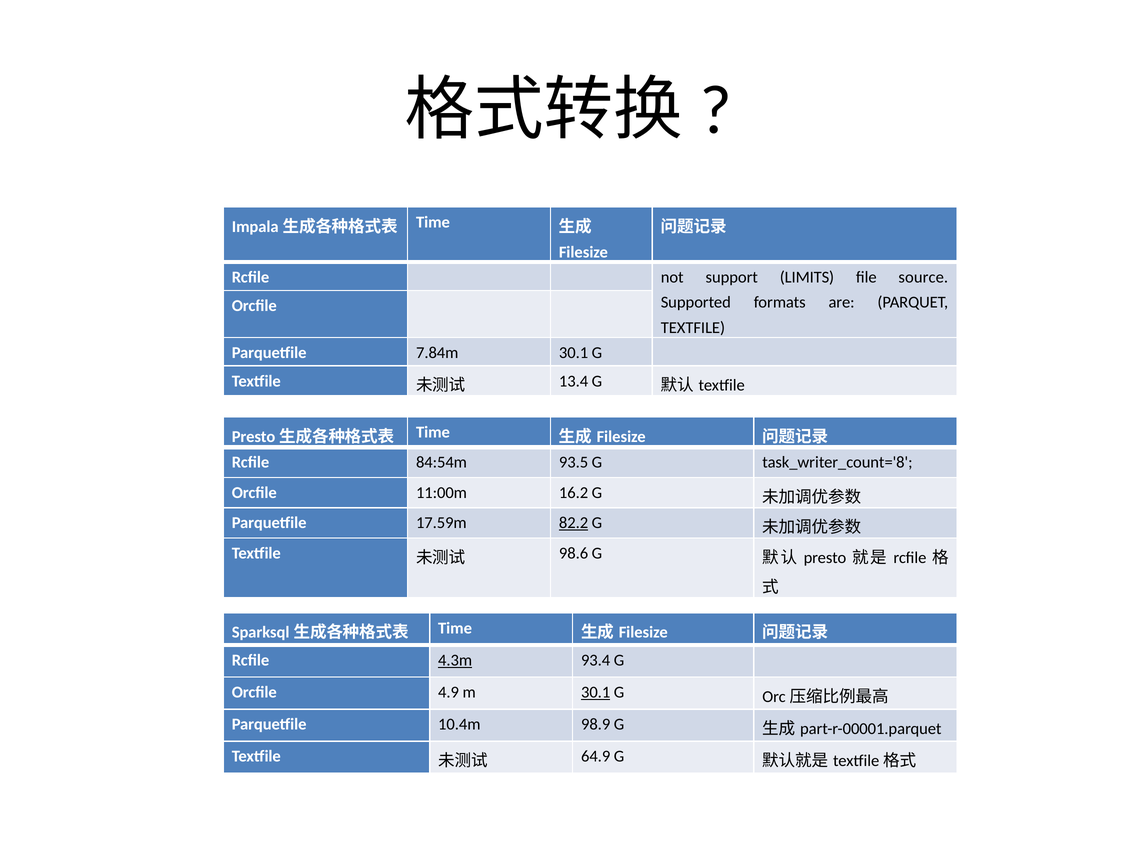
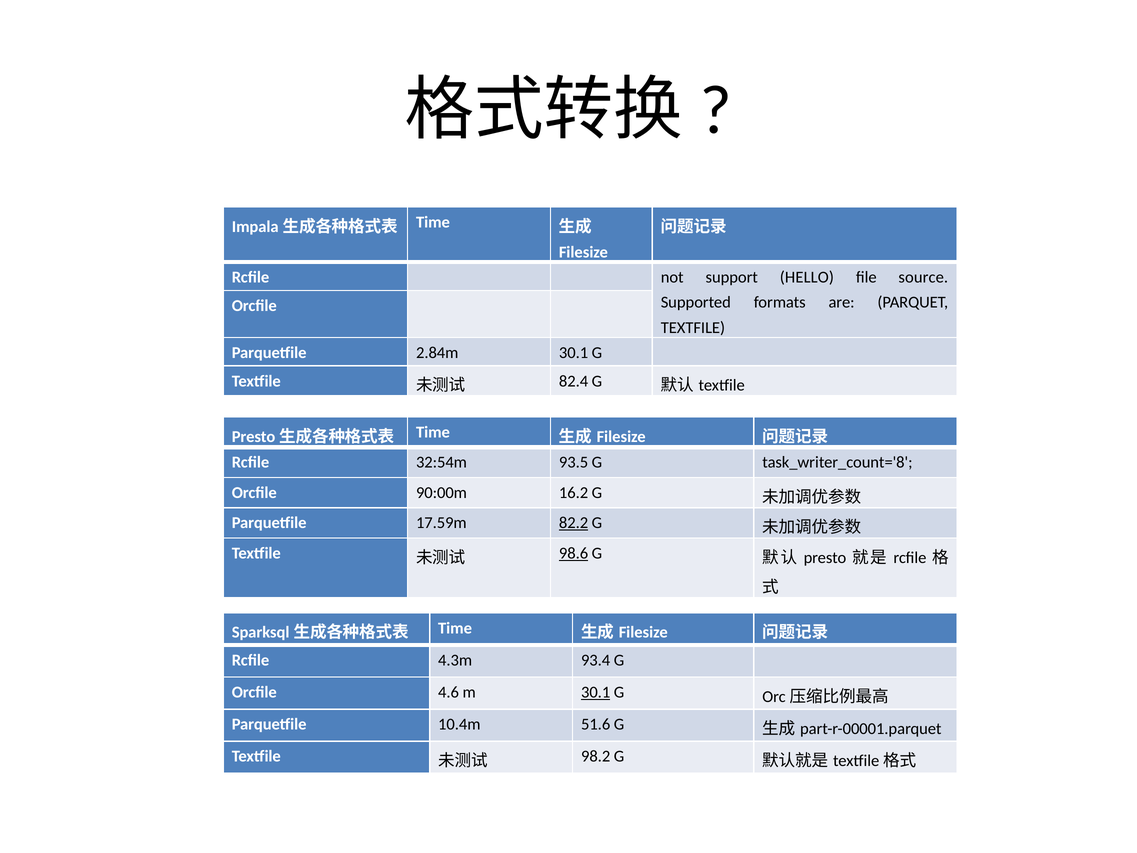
LIMITS: LIMITS -> HELLO
7.84m: 7.84m -> 2.84m
13.4: 13.4 -> 82.4
84:54m: 84:54m -> 32:54m
11:00m: 11:00m -> 90:00m
98.6 underline: none -> present
4.3m underline: present -> none
4.9: 4.9 -> 4.6
98.9: 98.9 -> 51.6
64.9: 64.9 -> 98.2
